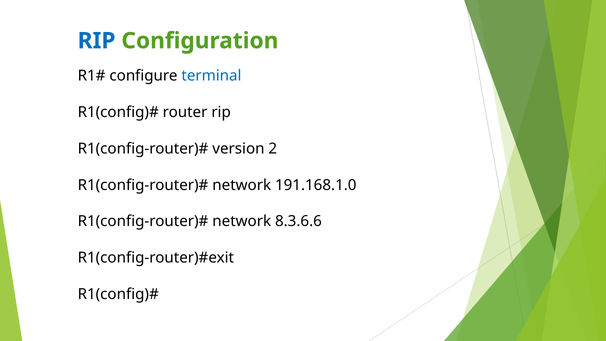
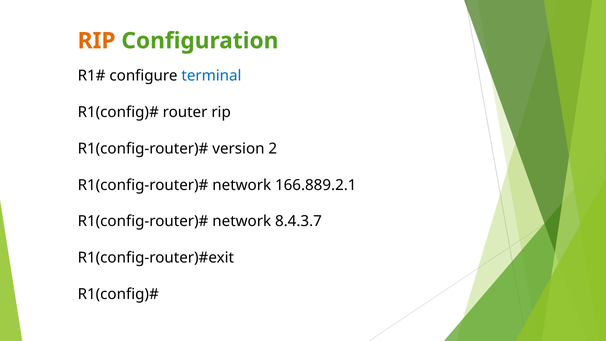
RIP at (97, 41) colour: blue -> orange
191.168.1.0: 191.168.1.0 -> 166.889.2.1
8.3.6.6: 8.3.6.6 -> 8.4.3.7
